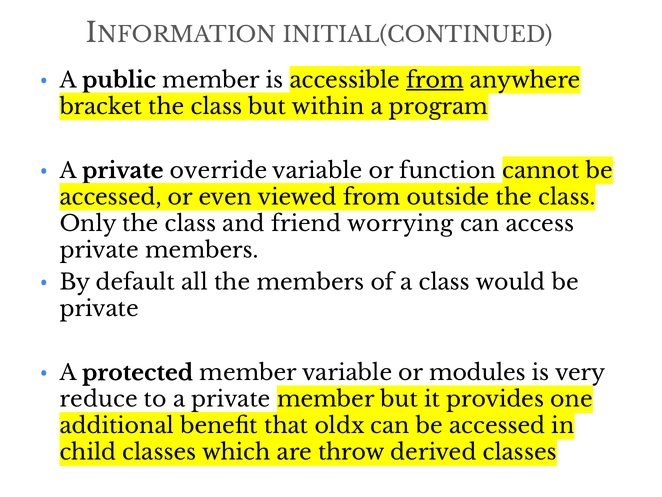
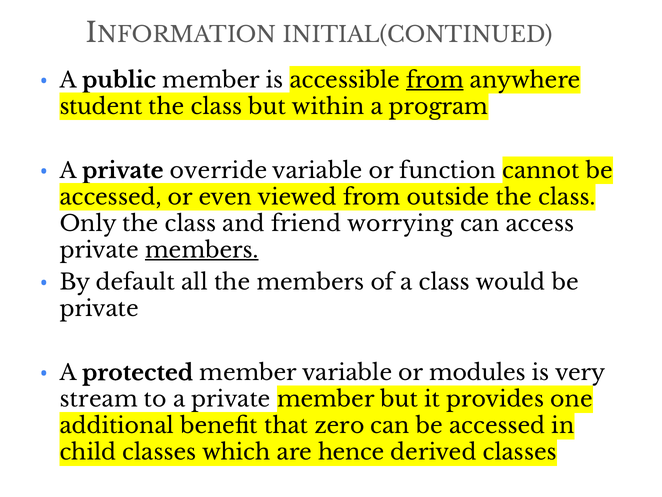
bracket: bracket -> student
members at (202, 250) underline: none -> present
reduce: reduce -> stream
oldx: oldx -> zero
throw: throw -> hence
